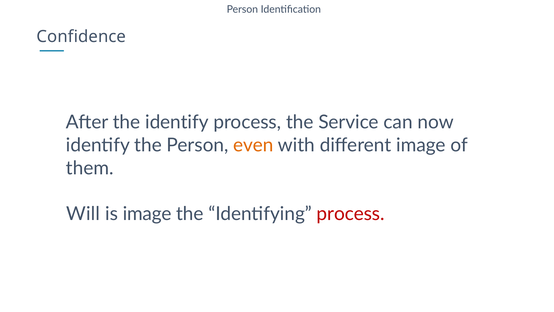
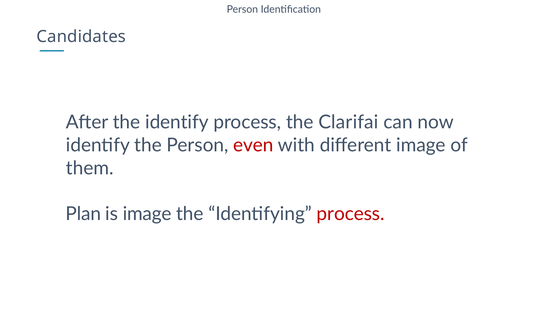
Confidence: Confidence -> Candidates
Service: Service -> Clarifai
even colour: orange -> red
Will: Will -> Plan
